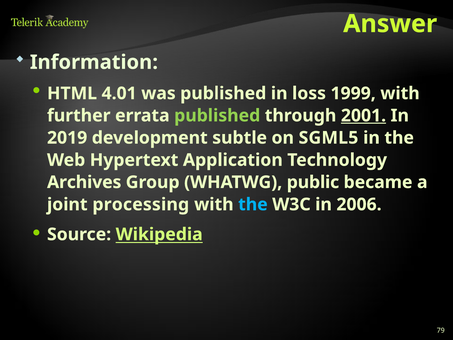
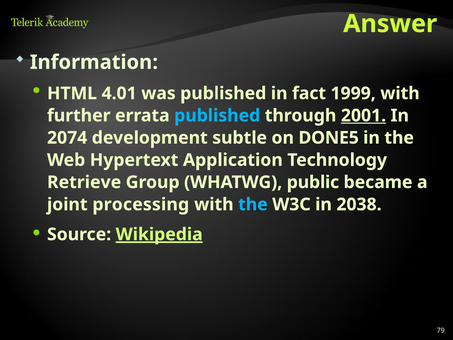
loss: loss -> fact
published at (217, 116) colour: light green -> light blue
2019: 2019 -> 2074
SGML5: SGML5 -> DONE5
Archives: Archives -> Retrieve
2006: 2006 -> 2038
Wikipedia underline: none -> present
